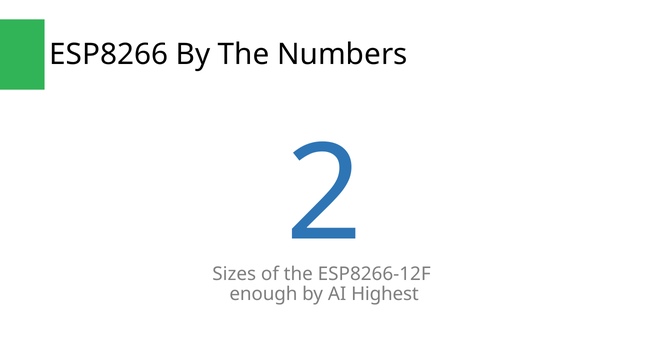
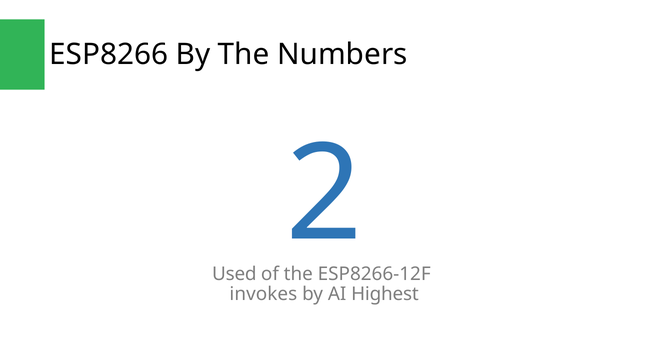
Sizes: Sizes -> Used
enough: enough -> invokes
